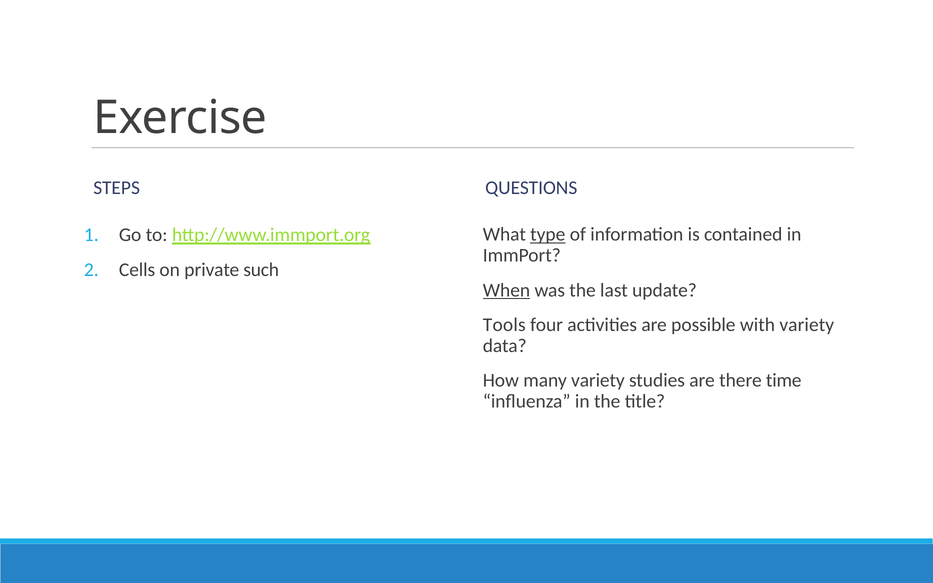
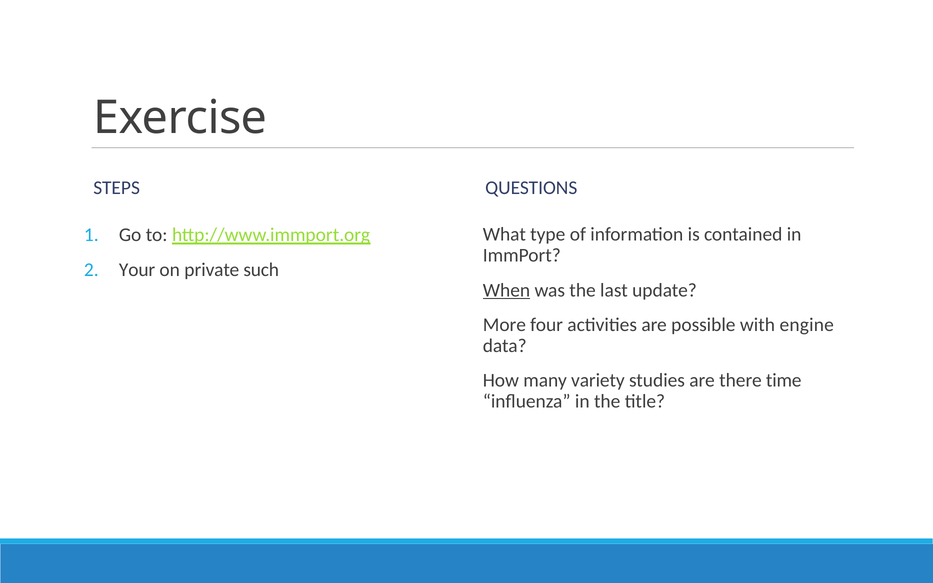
type underline: present -> none
Cells: Cells -> Your
Tools: Tools -> More
with variety: variety -> engine
